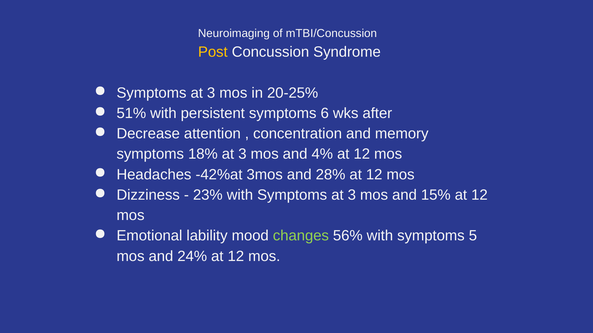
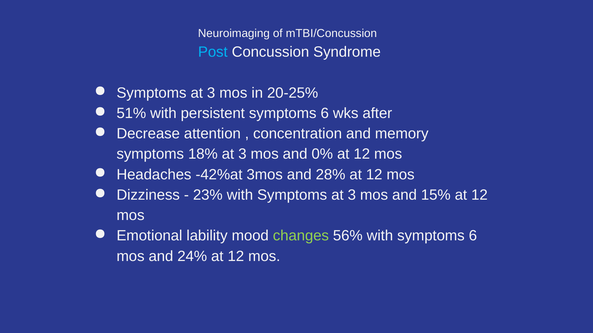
Post colour: yellow -> light blue
4%: 4% -> 0%
with symptoms 5: 5 -> 6
